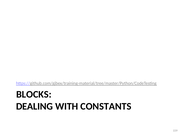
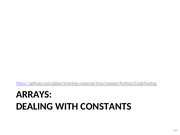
BLOCKS: BLOCKS -> ARRAYS
